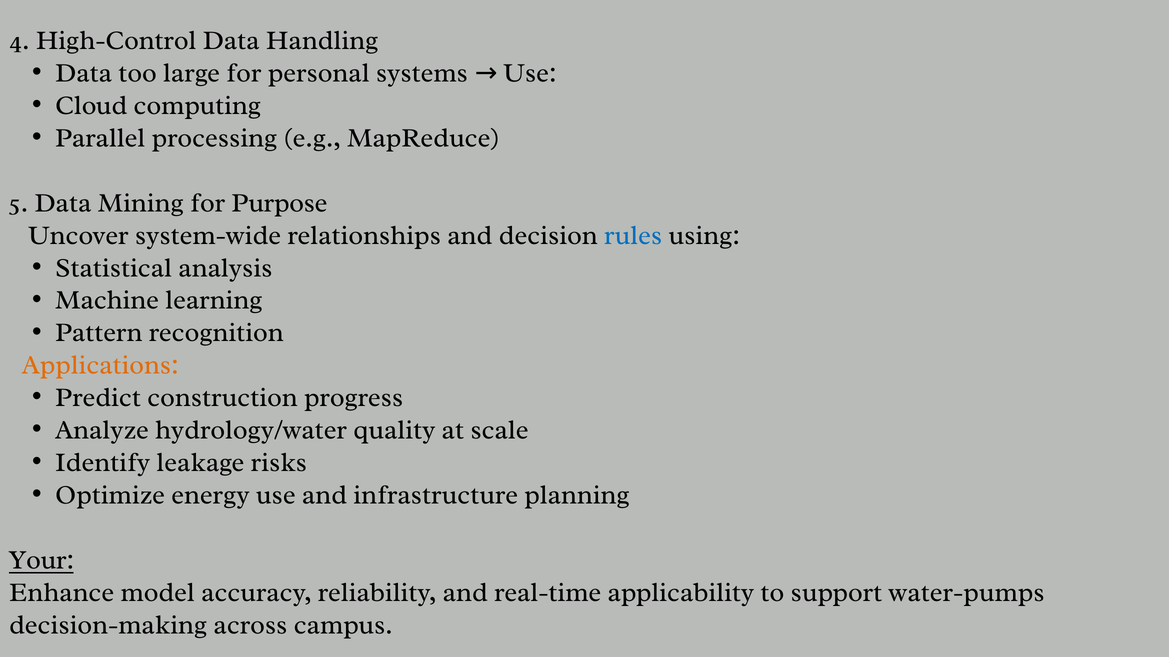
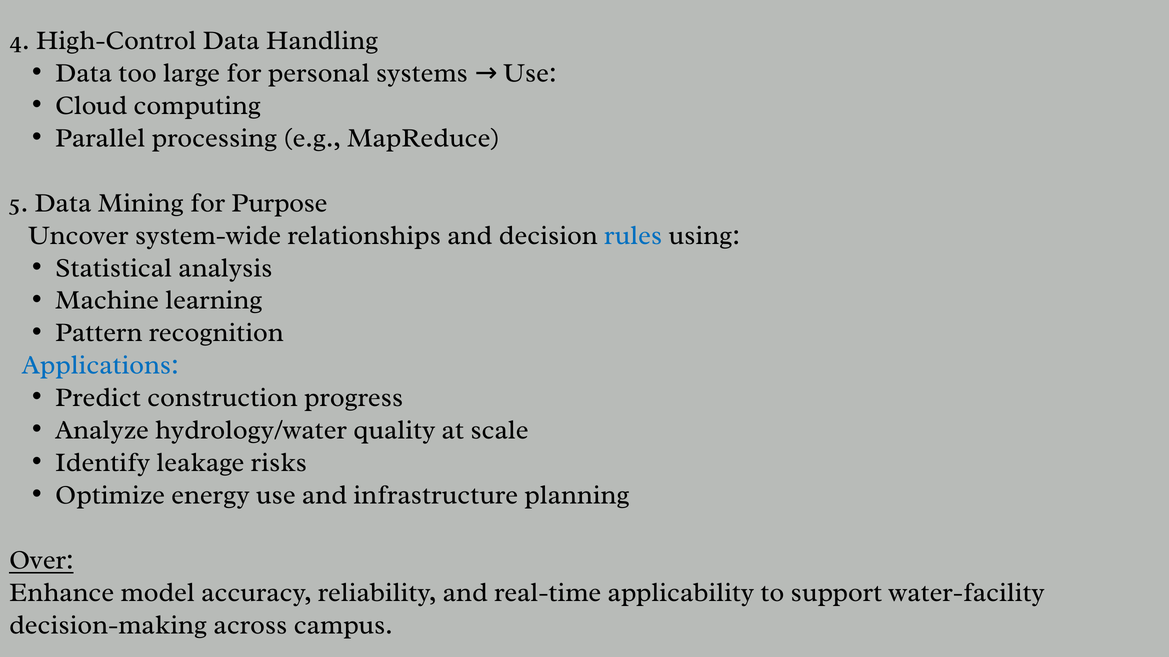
Applications colour: orange -> blue
Your: Your -> Over
water-pumps: water-pumps -> water-facility
